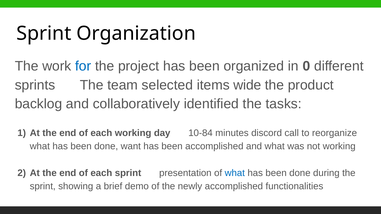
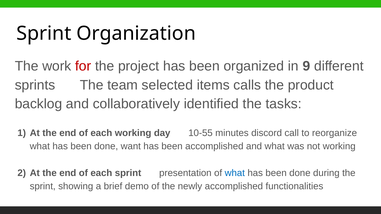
for colour: blue -> red
0: 0 -> 9
wide: wide -> calls
10-84: 10-84 -> 10-55
